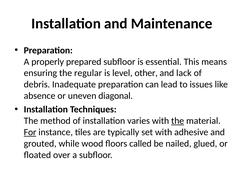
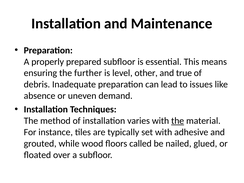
regular: regular -> further
lack: lack -> true
diagonal: diagonal -> demand
For underline: present -> none
